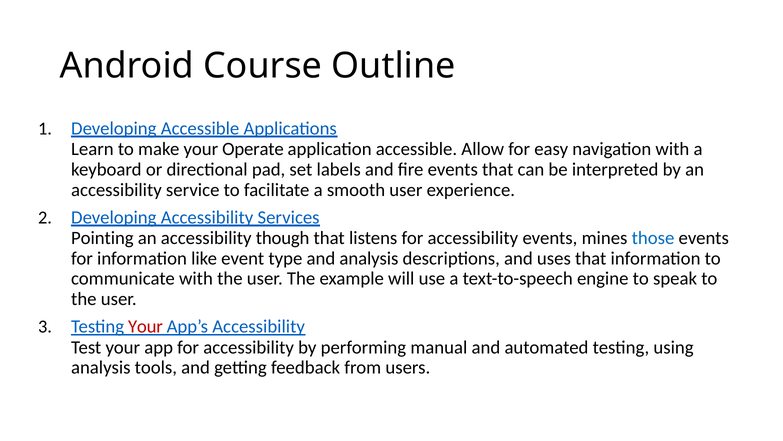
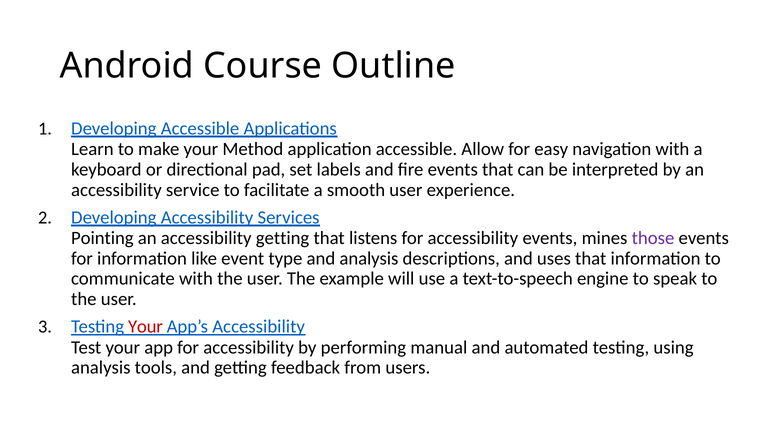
Operate: Operate -> Method
accessibility though: though -> getting
those colour: blue -> purple
